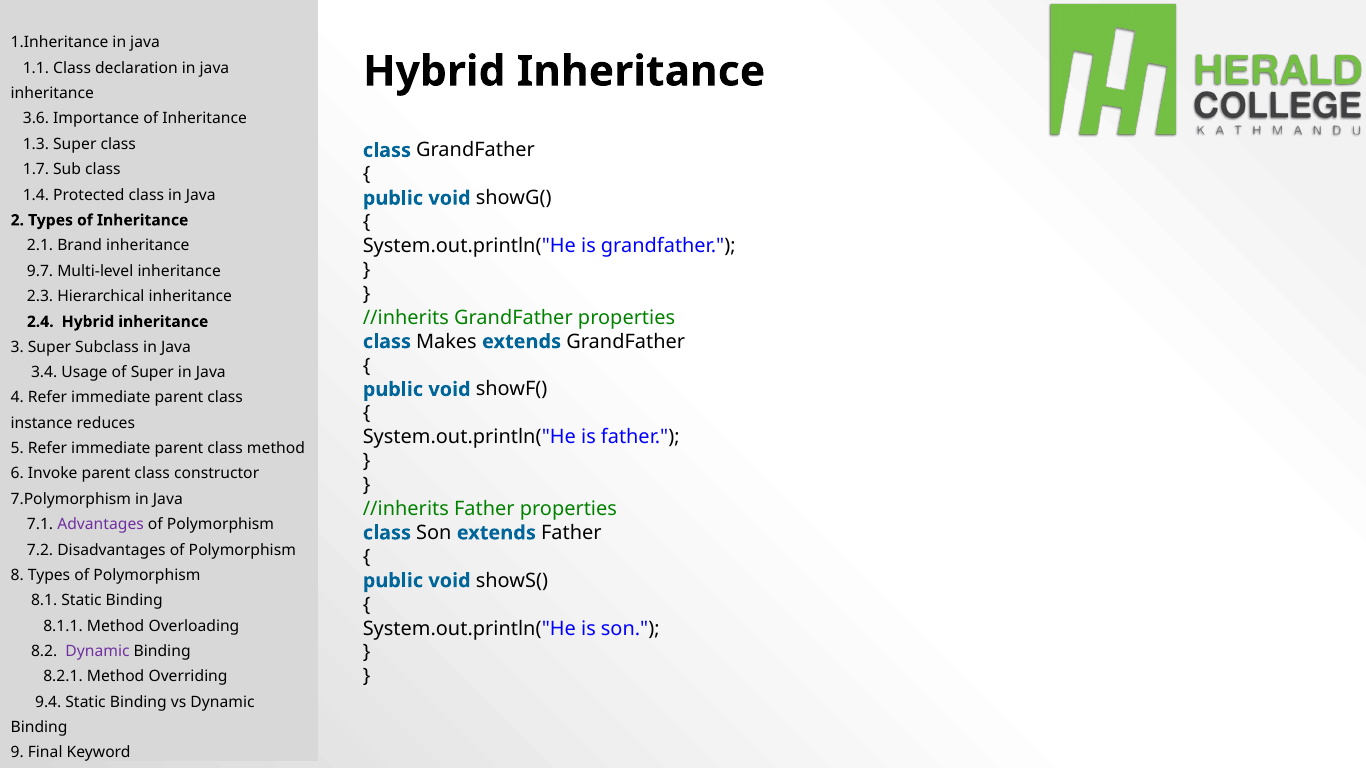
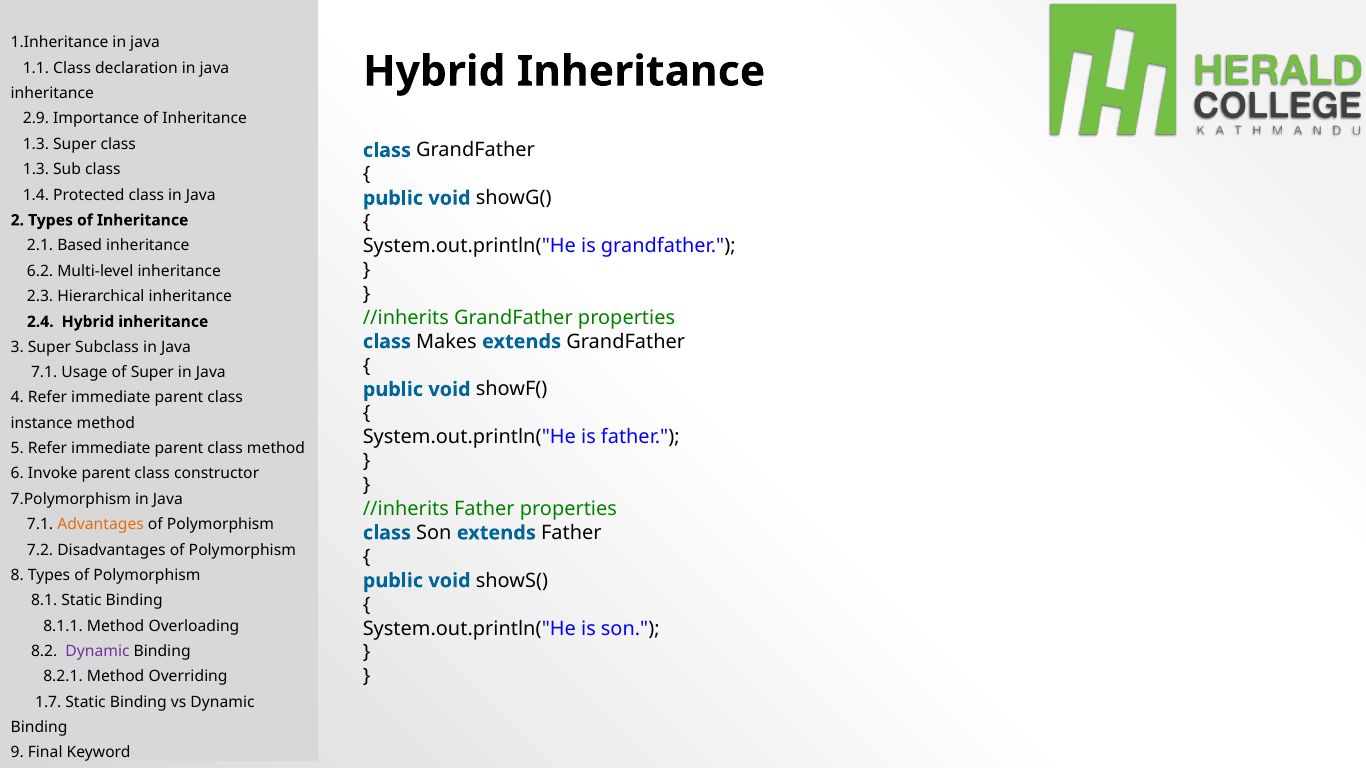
3.6: 3.6 -> 2.9
1.7 at (36, 170): 1.7 -> 1.3
Brand: Brand -> Based
9.7: 9.7 -> 6.2
3.4 at (44, 373): 3.4 -> 7.1
instance reduces: reduces -> method
Advantages colour: purple -> orange
9.4: 9.4 -> 1.7
